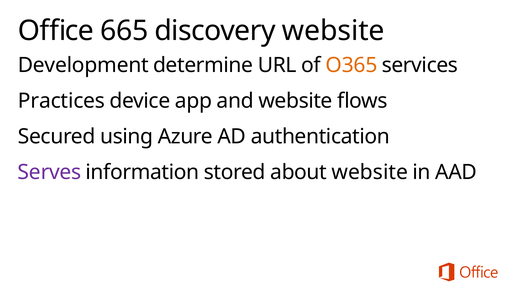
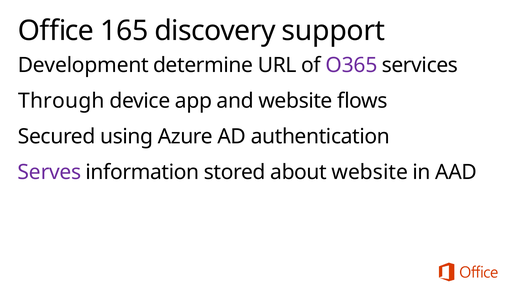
665: 665 -> 165
discovery website: website -> support
O365 colour: orange -> purple
Practices: Practices -> Through
